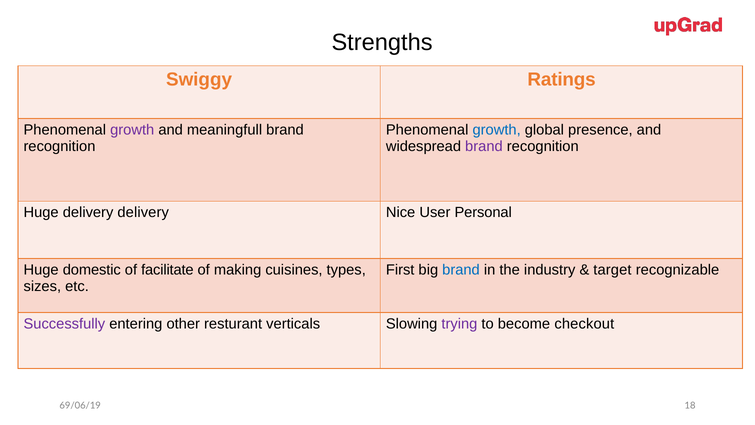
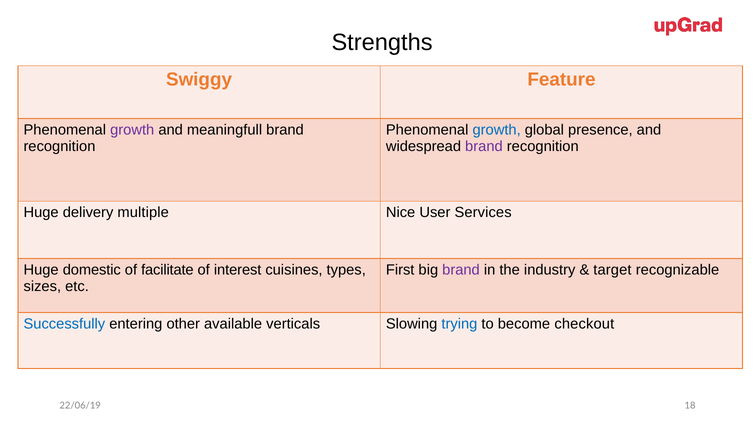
Ratings: Ratings -> Feature
delivery delivery: delivery -> multiple
Personal: Personal -> Services
making: making -> interest
brand at (461, 270) colour: blue -> purple
Successfully colour: purple -> blue
resturant: resturant -> available
trying colour: purple -> blue
69/06/19: 69/06/19 -> 22/06/19
